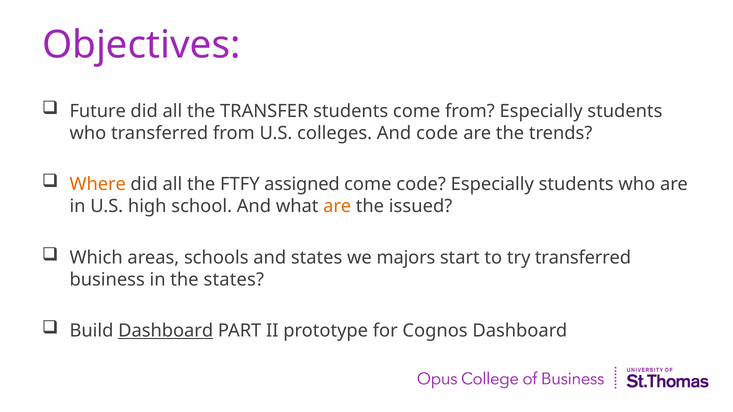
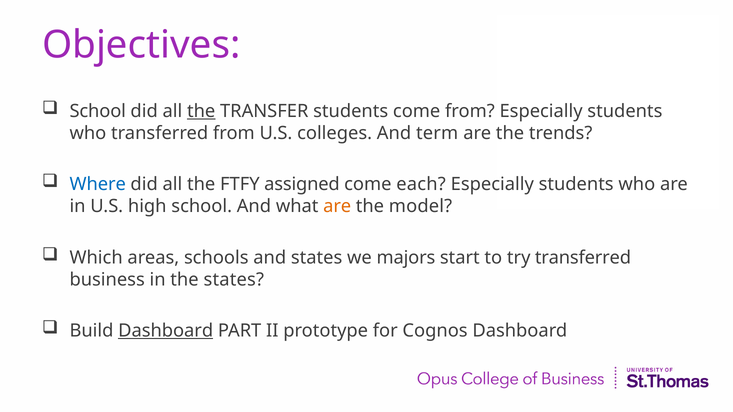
Future at (98, 111): Future -> School
the at (201, 111) underline: none -> present
And code: code -> term
Where colour: orange -> blue
come code: code -> each
issued: issued -> model
